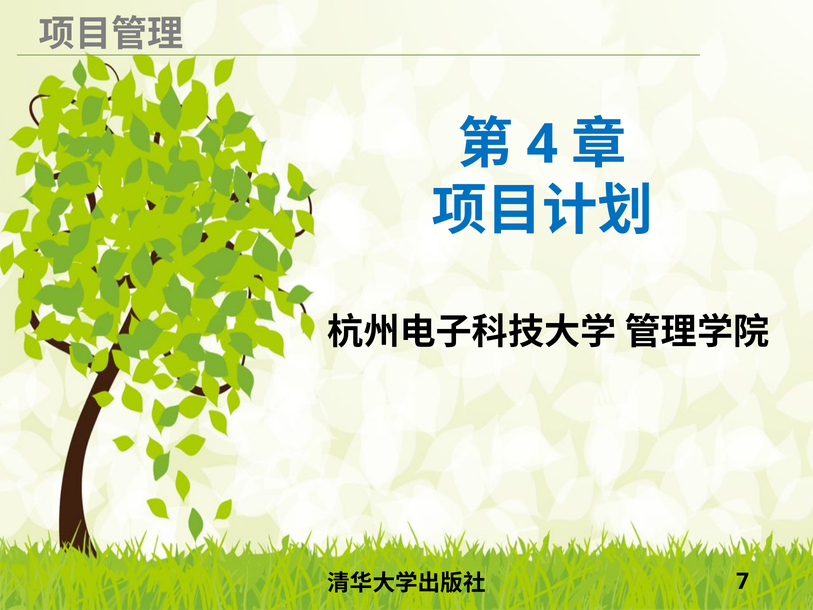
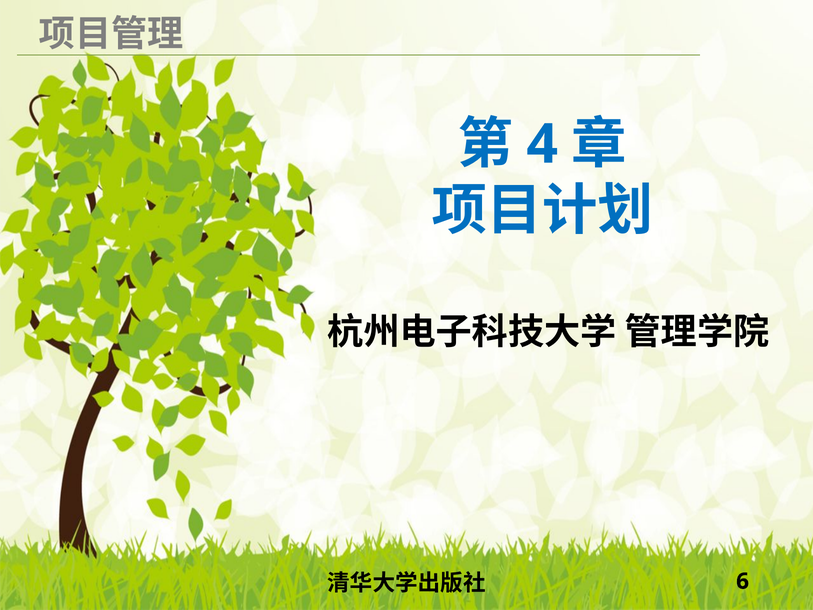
7: 7 -> 6
